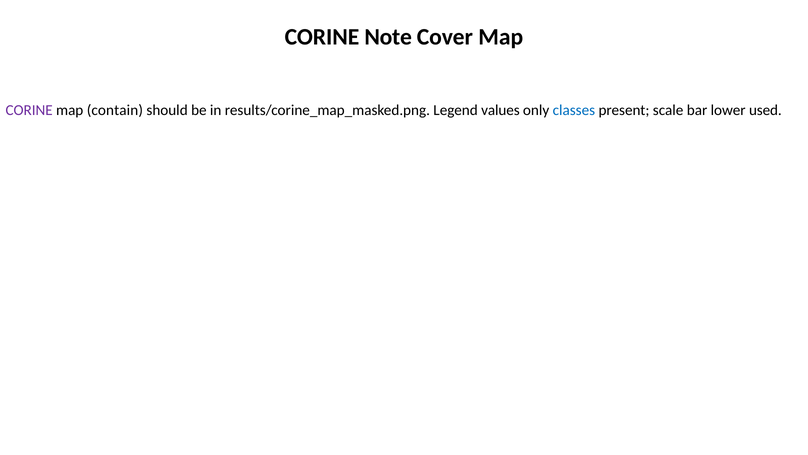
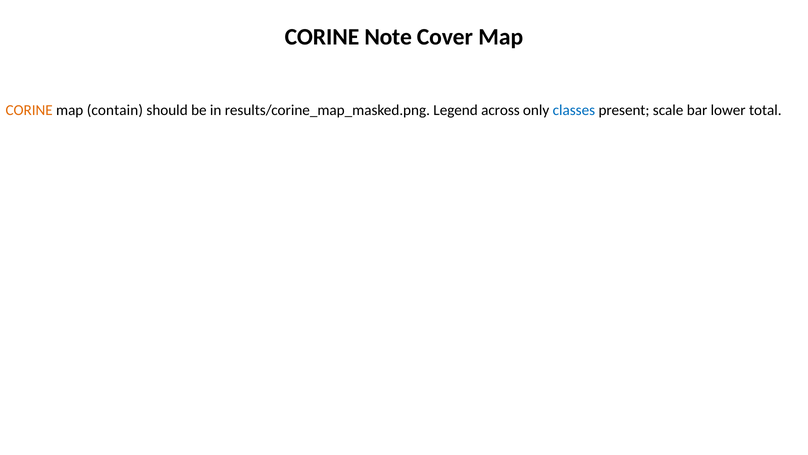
CORINE at (29, 110) colour: purple -> orange
values: values -> across
used: used -> total
